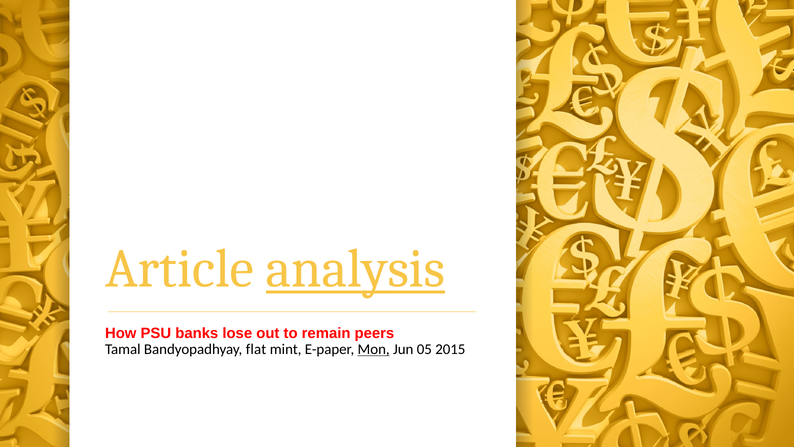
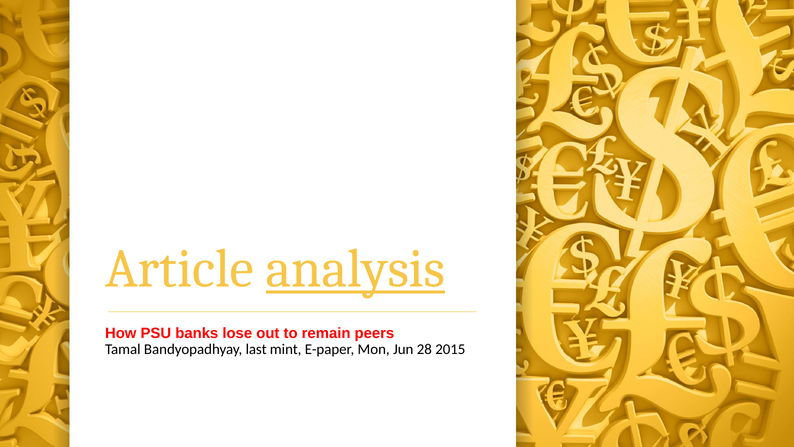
flat: flat -> last
Mon underline: present -> none
05: 05 -> 28
